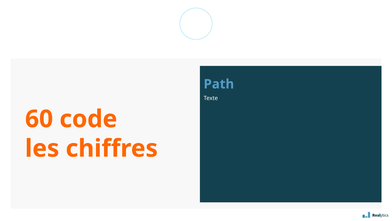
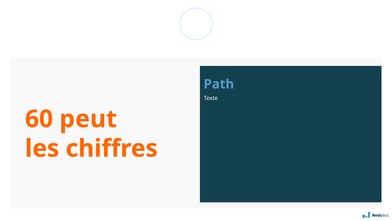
code: code -> peut
